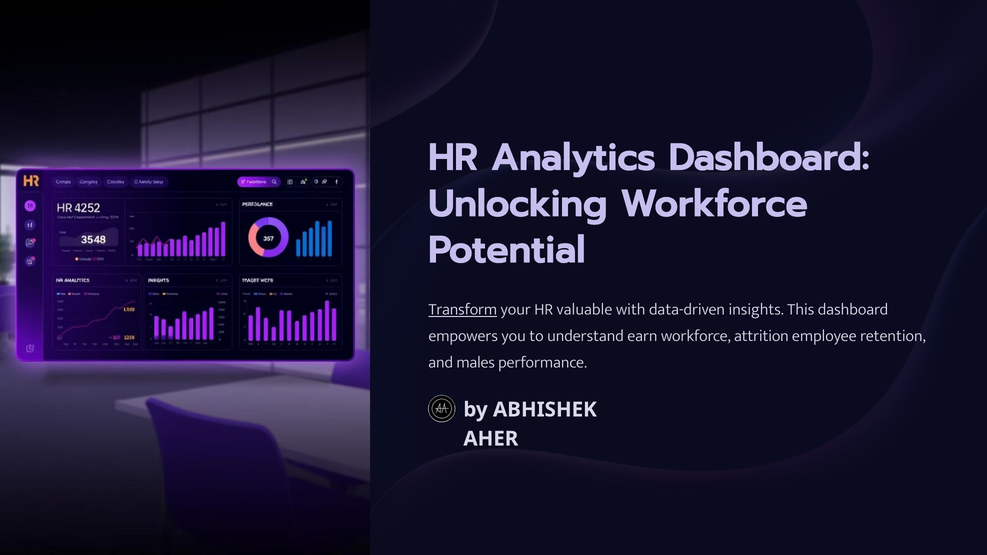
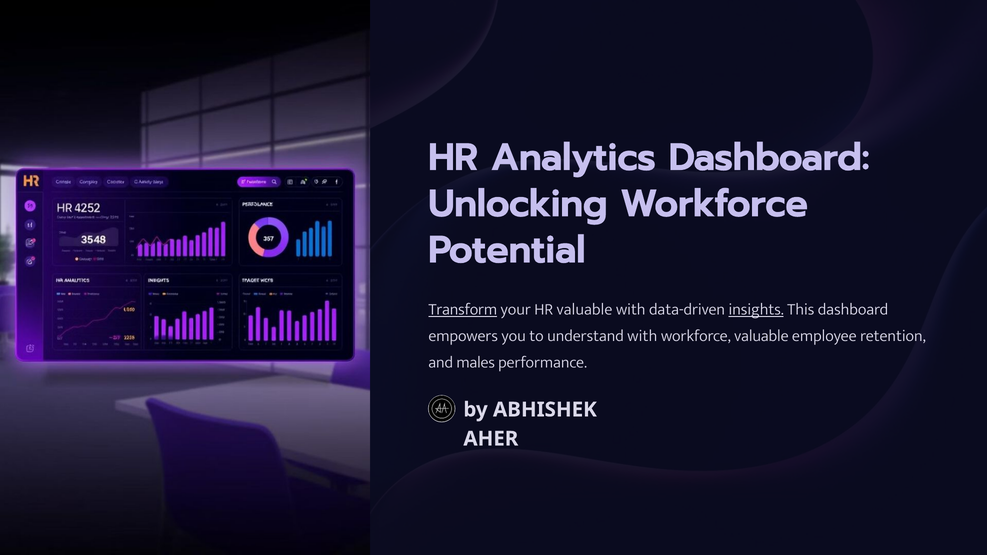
insights underline: none -> present
understand earn: earn -> with
workforce attrition: attrition -> valuable
